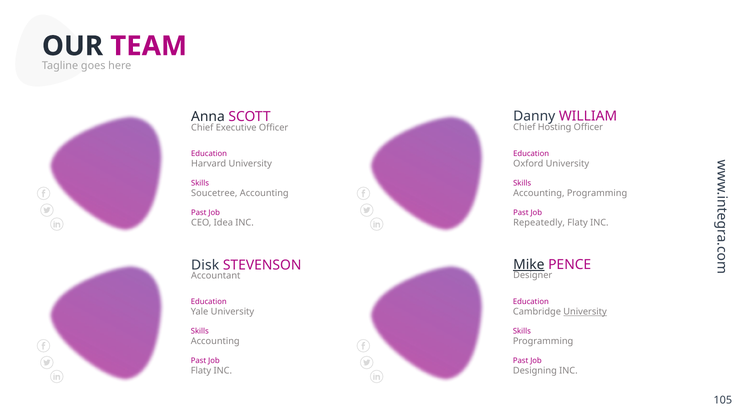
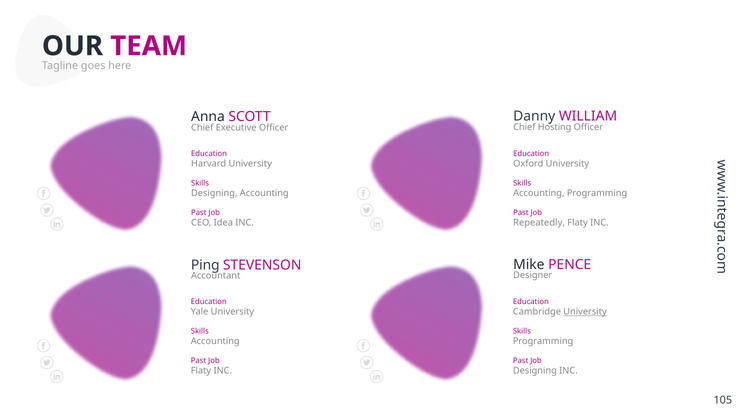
Soucetree at (214, 193): Soucetree -> Designing
Mike underline: present -> none
Disk: Disk -> Ping
